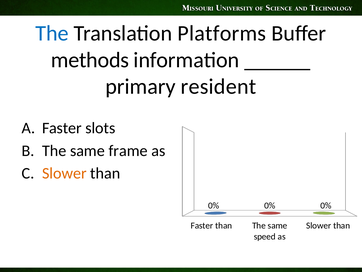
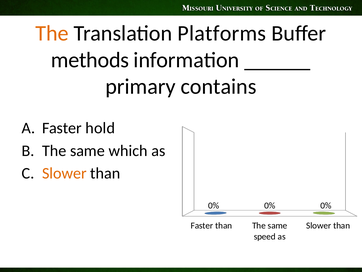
The at (52, 33) colour: blue -> orange
resident: resident -> contains
slots: slots -> hold
frame: frame -> which
